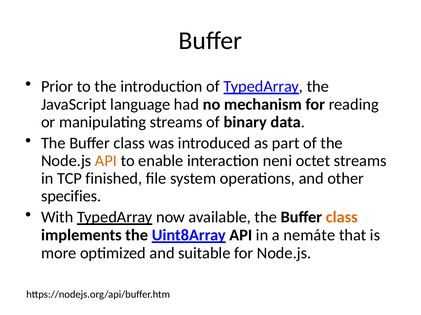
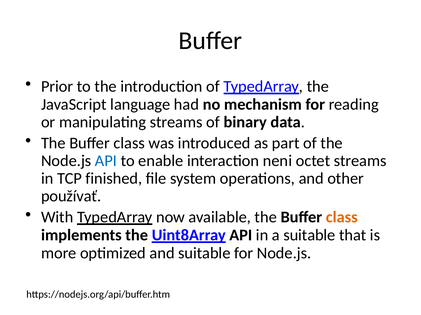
API at (106, 161) colour: orange -> blue
specifies: specifies -> používať
a nemáte: nemáte -> suitable
